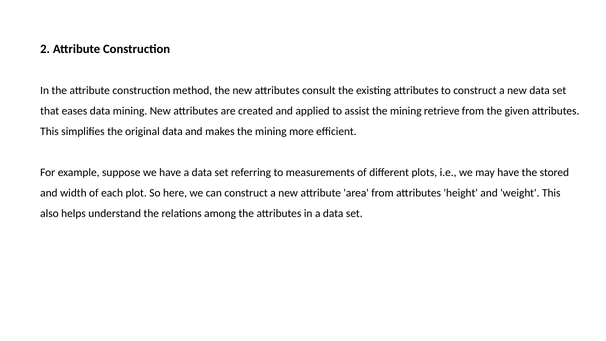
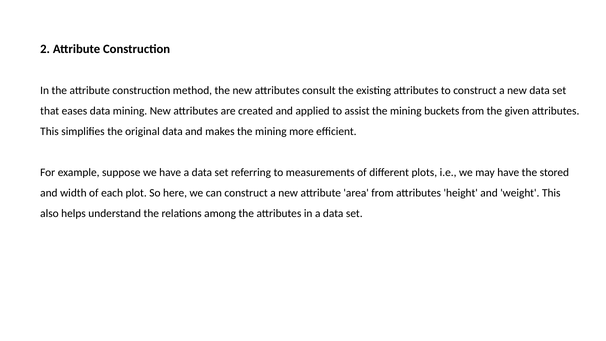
retrieve: retrieve -> buckets
